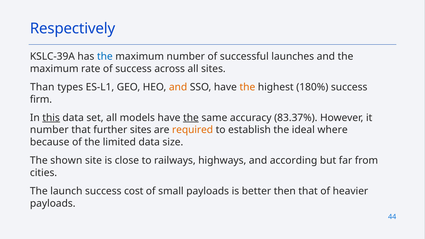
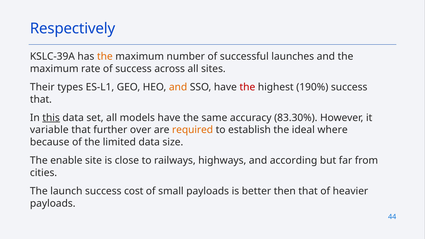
the at (105, 57) colour: blue -> orange
Than: Than -> Their
the at (247, 87) colour: orange -> red
180%: 180% -> 190%
firm at (41, 99): firm -> that
the at (191, 118) underline: present -> none
83.37%: 83.37% -> 83.30%
number at (49, 130): number -> variable
further sites: sites -> over
shown: shown -> enable
